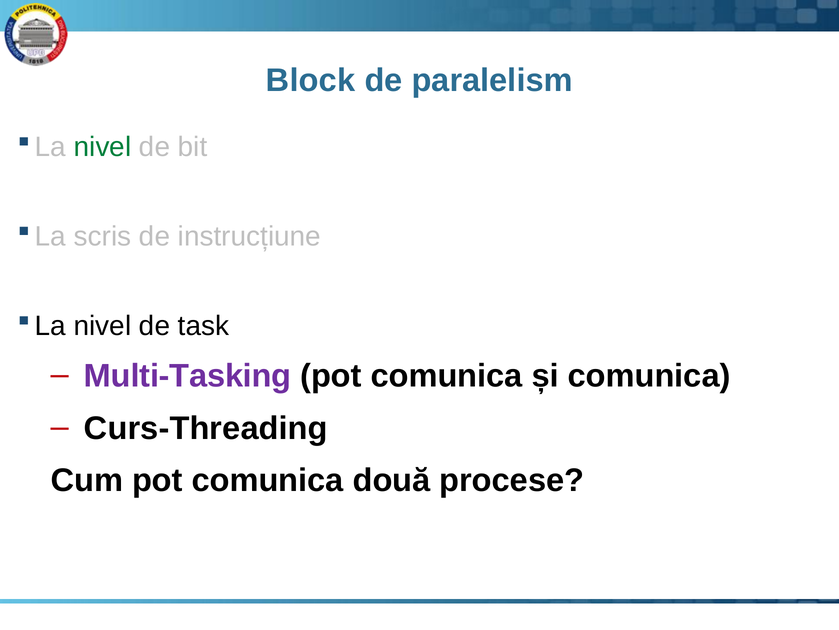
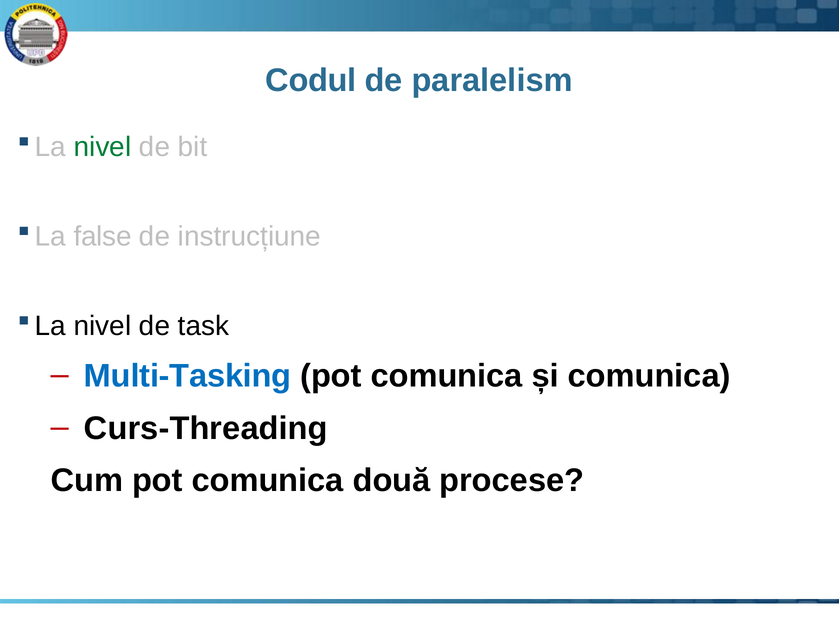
Block: Block -> Codul
scris: scris -> false
Multi-Tasking colour: purple -> blue
